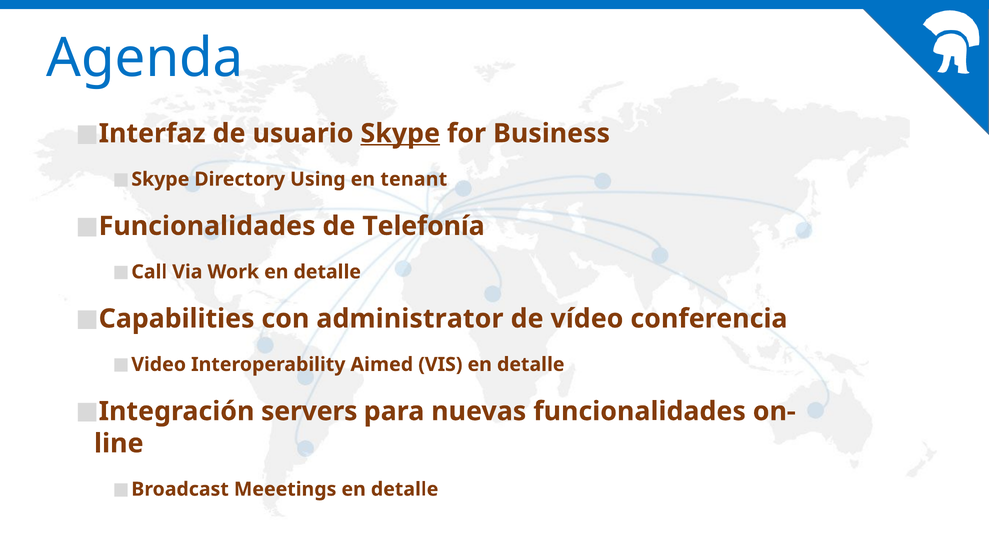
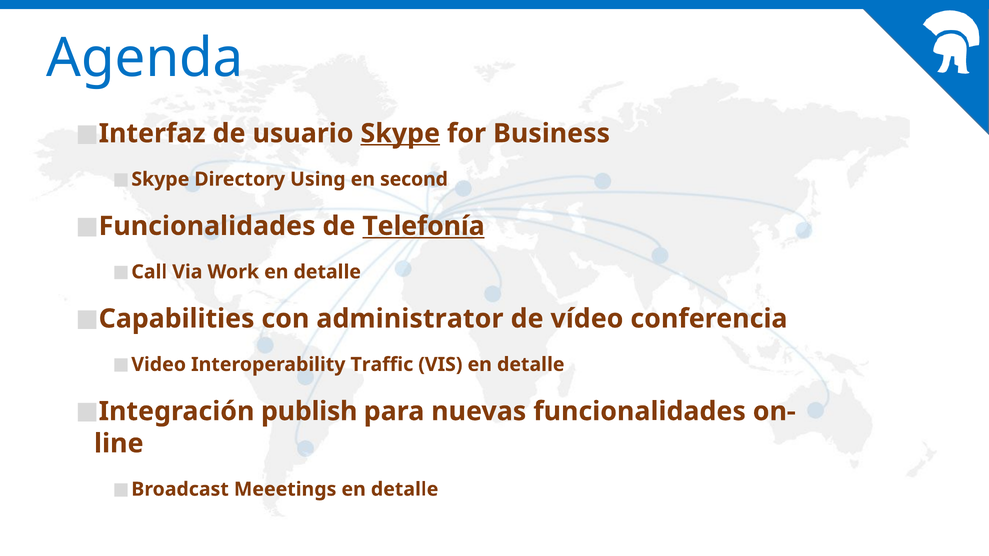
tenant: tenant -> second
Telefonía underline: none -> present
Aimed: Aimed -> Traffic
servers: servers -> publish
